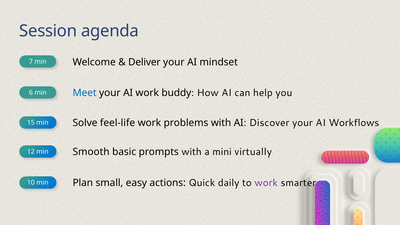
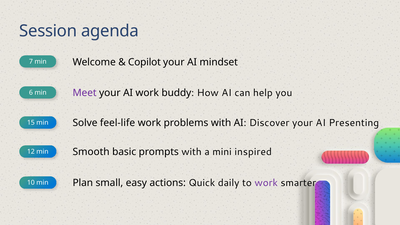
Deliver: Deliver -> Copilot
Meet colour: blue -> purple
Workflows: Workflows -> Presenting
virtually: virtually -> inspired
